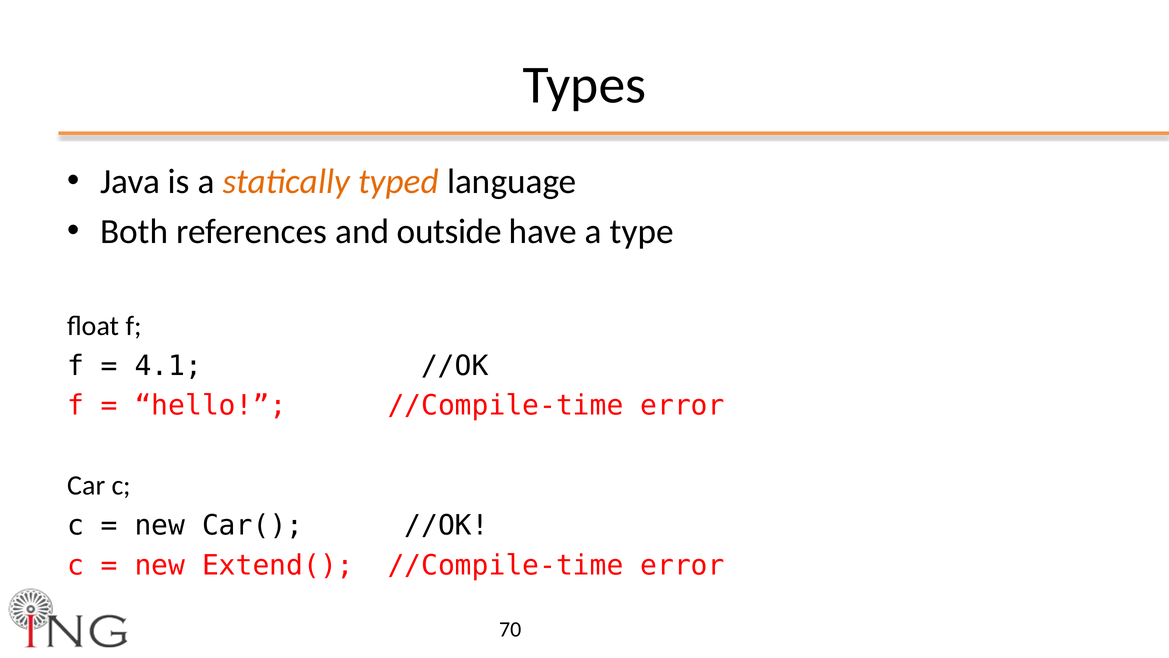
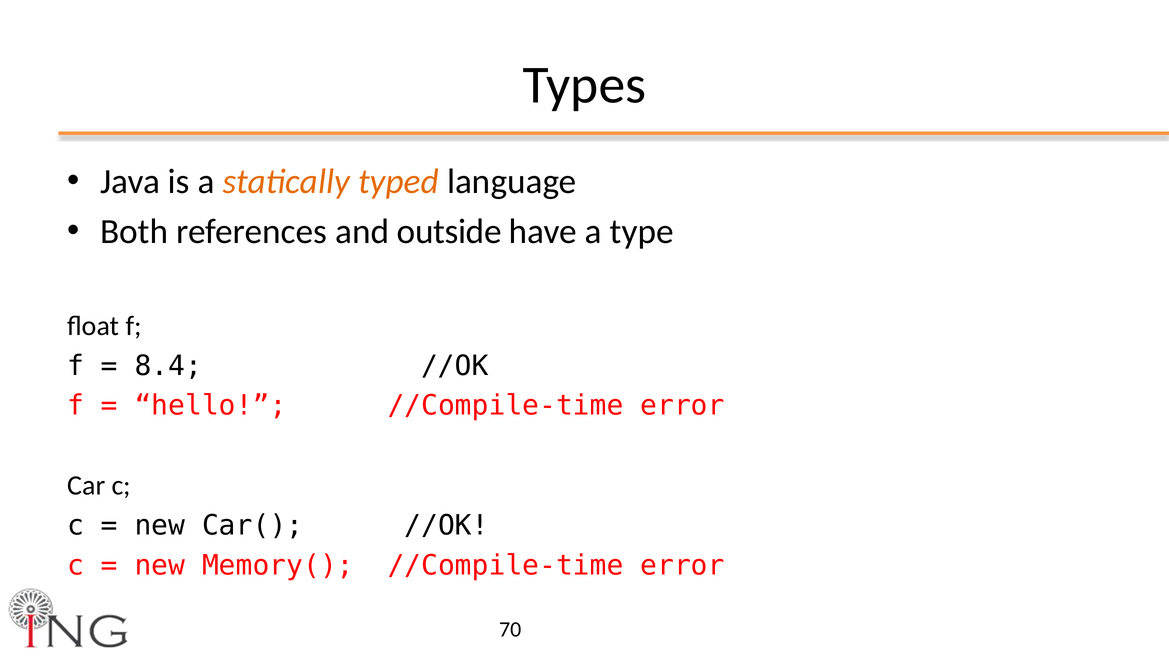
4.1: 4.1 -> 8.4
Extend(: Extend( -> Memory(
